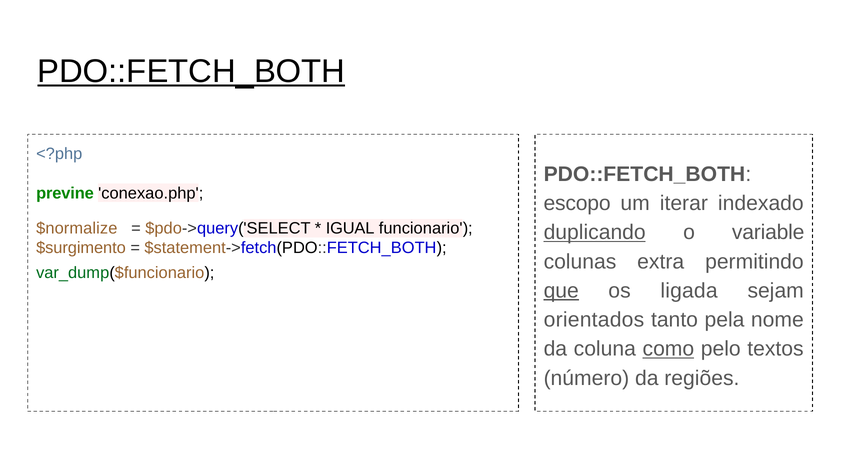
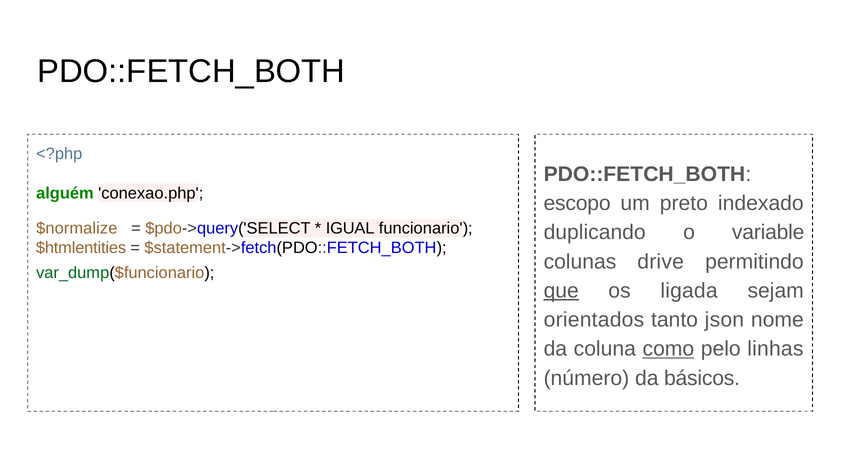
PDO::FETCH_BOTH at (191, 72) underline: present -> none
previne: previne -> alguém
iterar: iterar -> preto
duplicando underline: present -> none
$surgimento: $surgimento -> $htmlentities
extra: extra -> drive
pela: pela -> json
textos: textos -> linhas
regiões: regiões -> básicos
